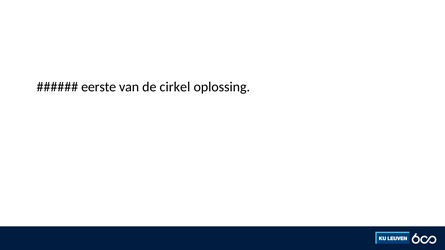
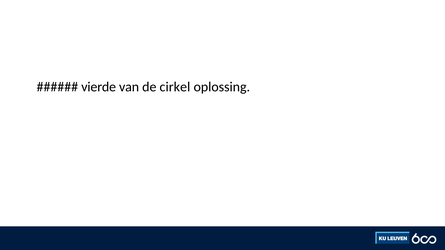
eerste: eerste -> vierde
